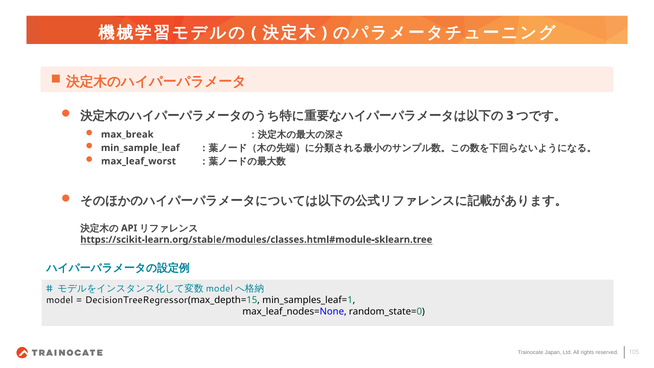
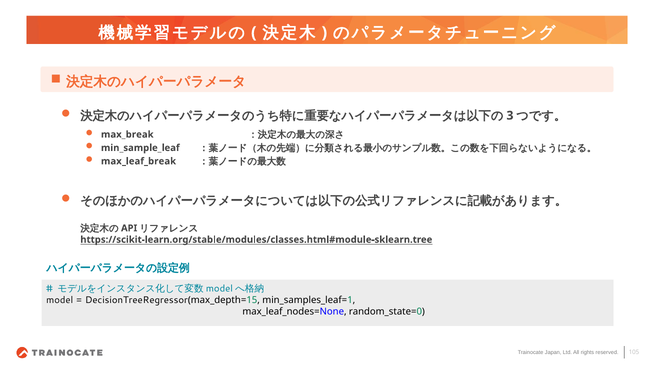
max_leaf_worst: max_leaf_worst -> max_leaf_break
